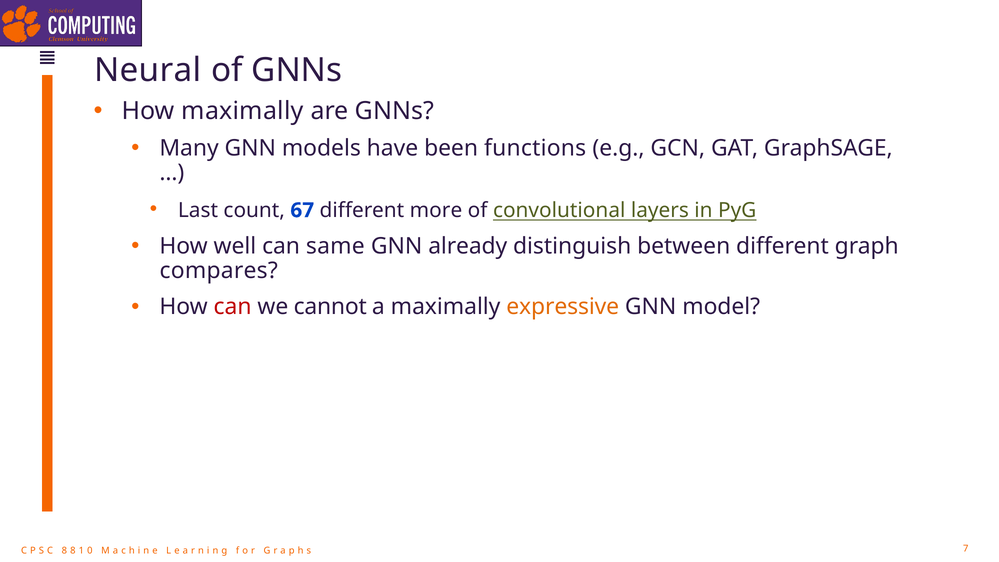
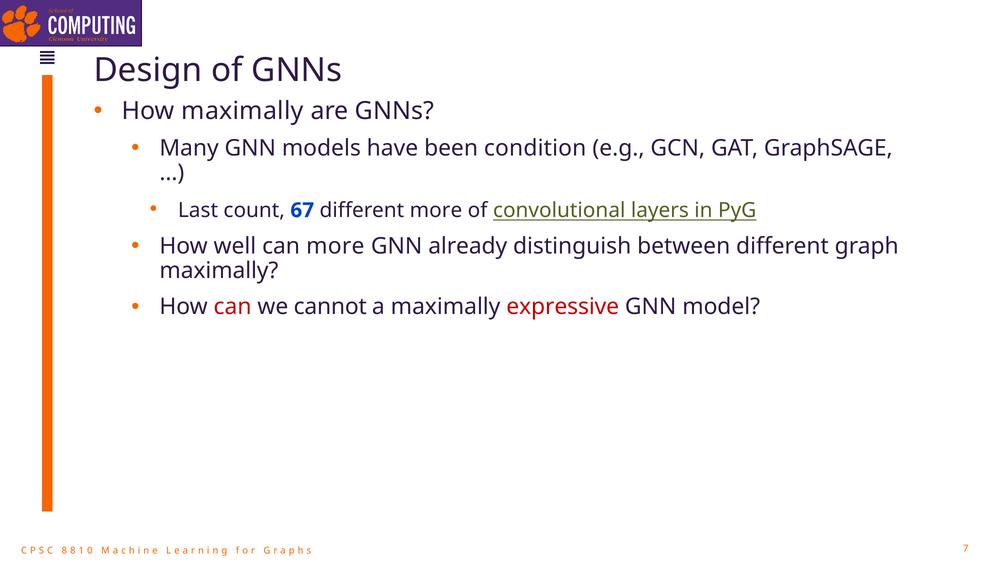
Neural: Neural -> Design
functions: functions -> condition
can same: same -> more
compares at (219, 271): compares -> maximally
expressive colour: orange -> red
